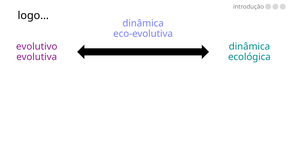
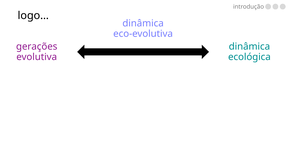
evolutivo: evolutivo -> gerações
